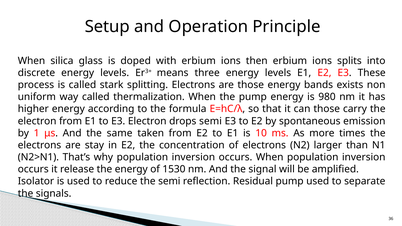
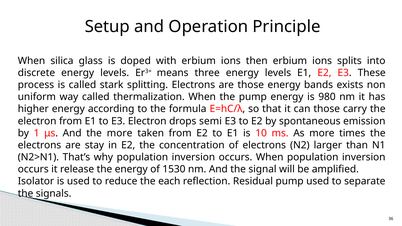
the same: same -> more
the semi: semi -> each
